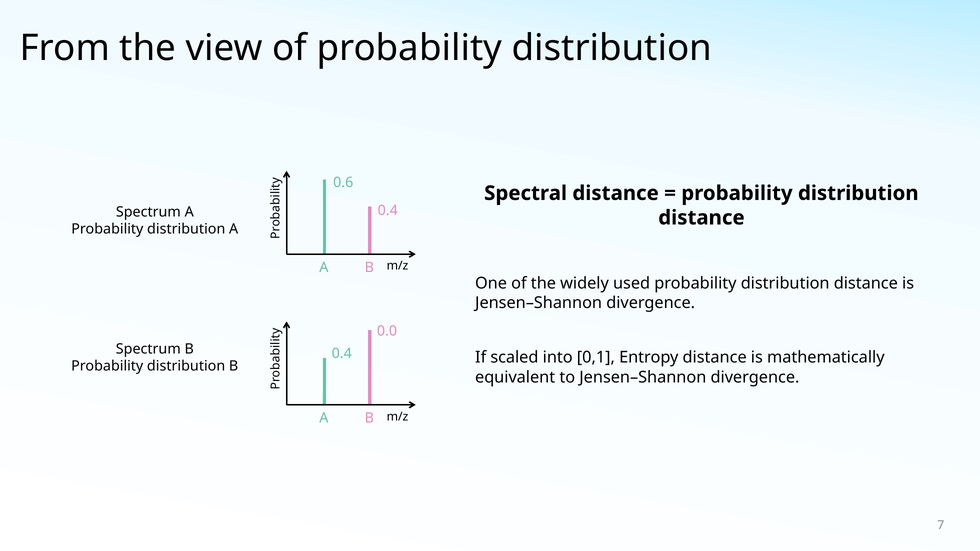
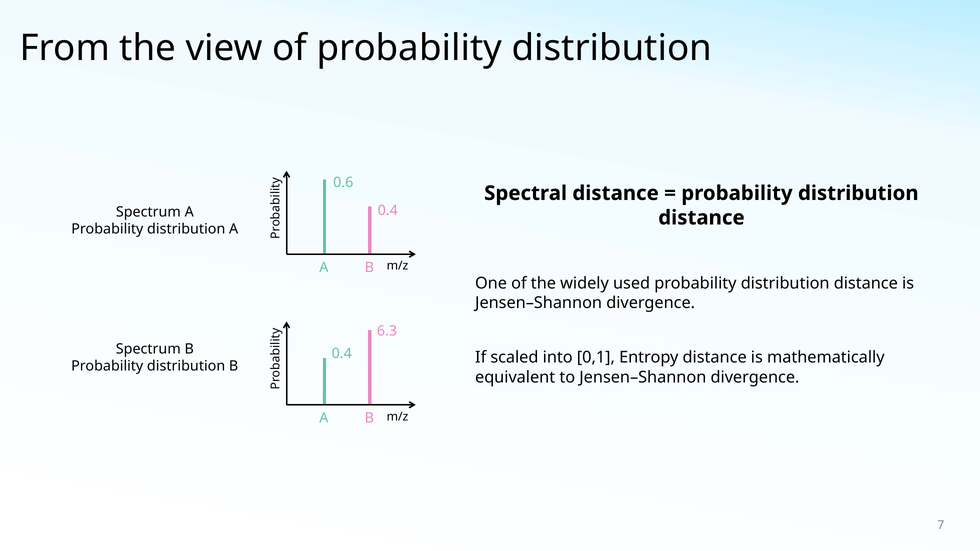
0.0: 0.0 -> 6.3
